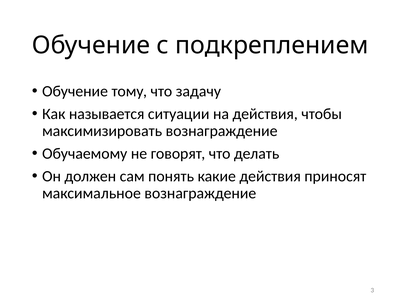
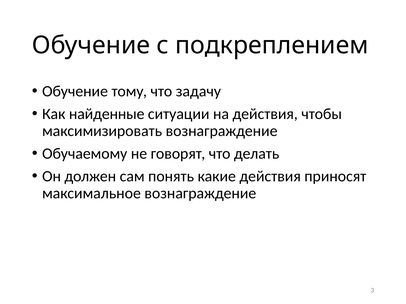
называется: называется -> найденные
